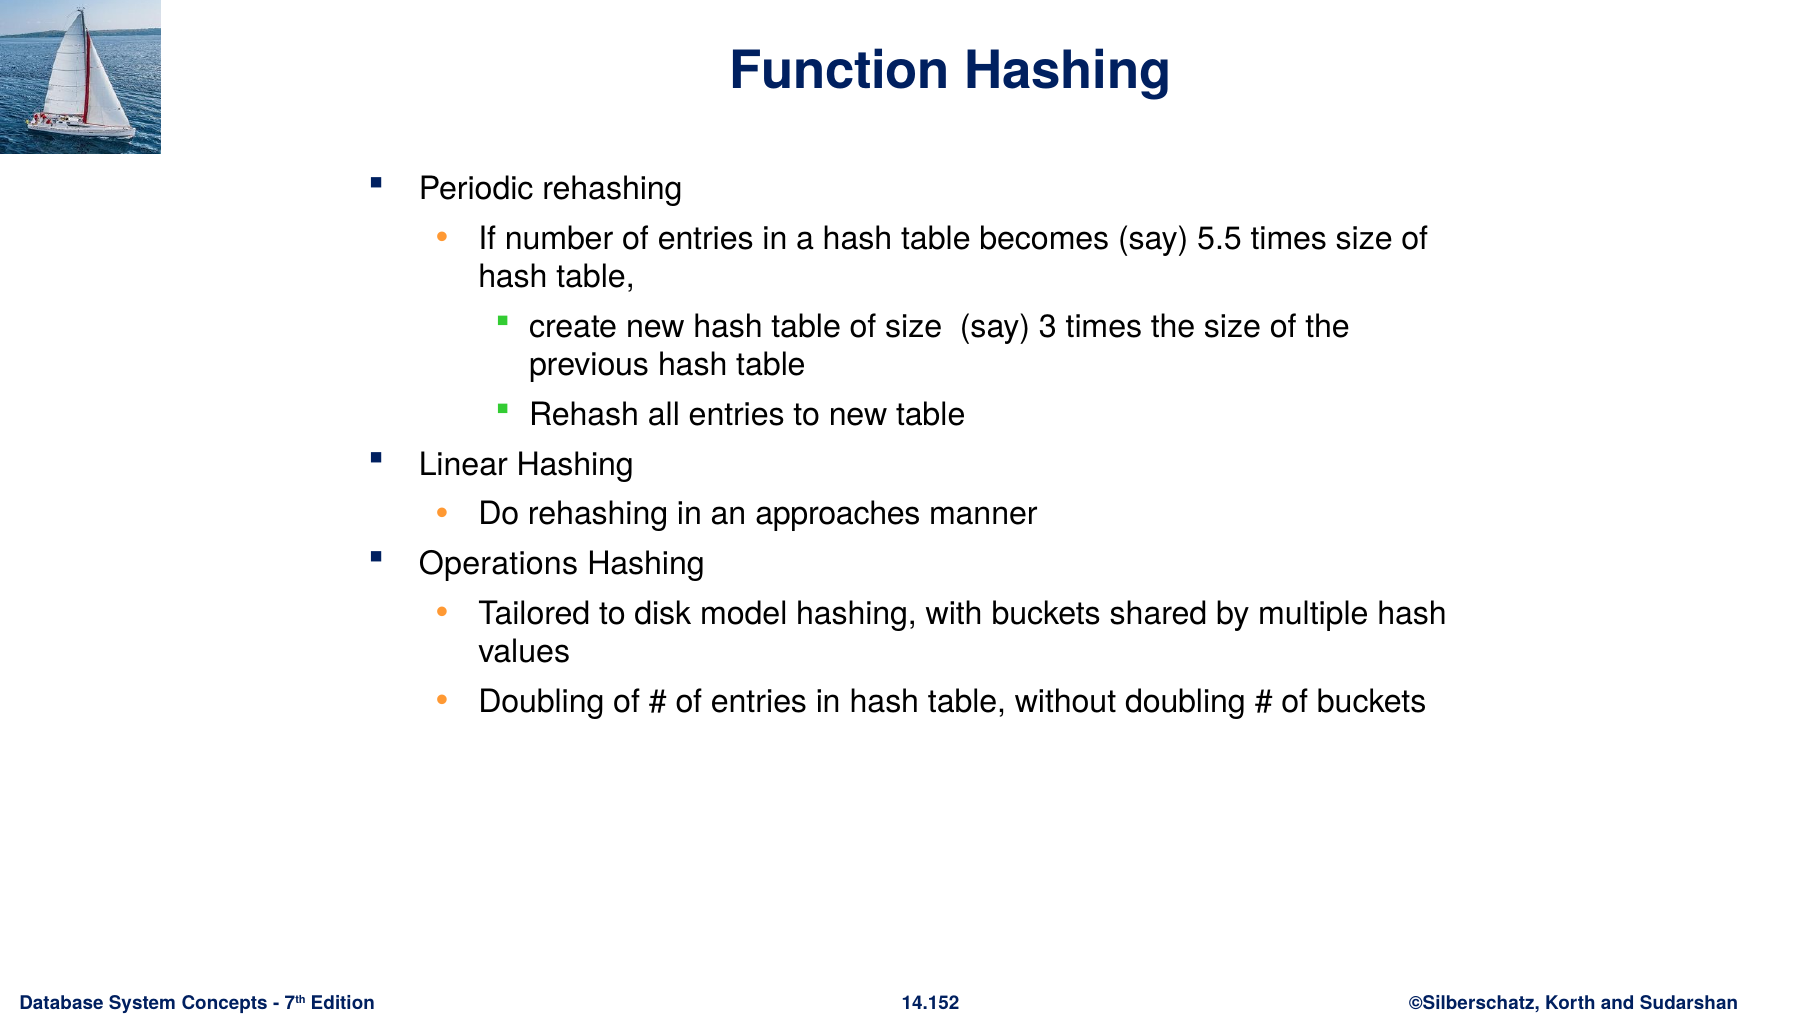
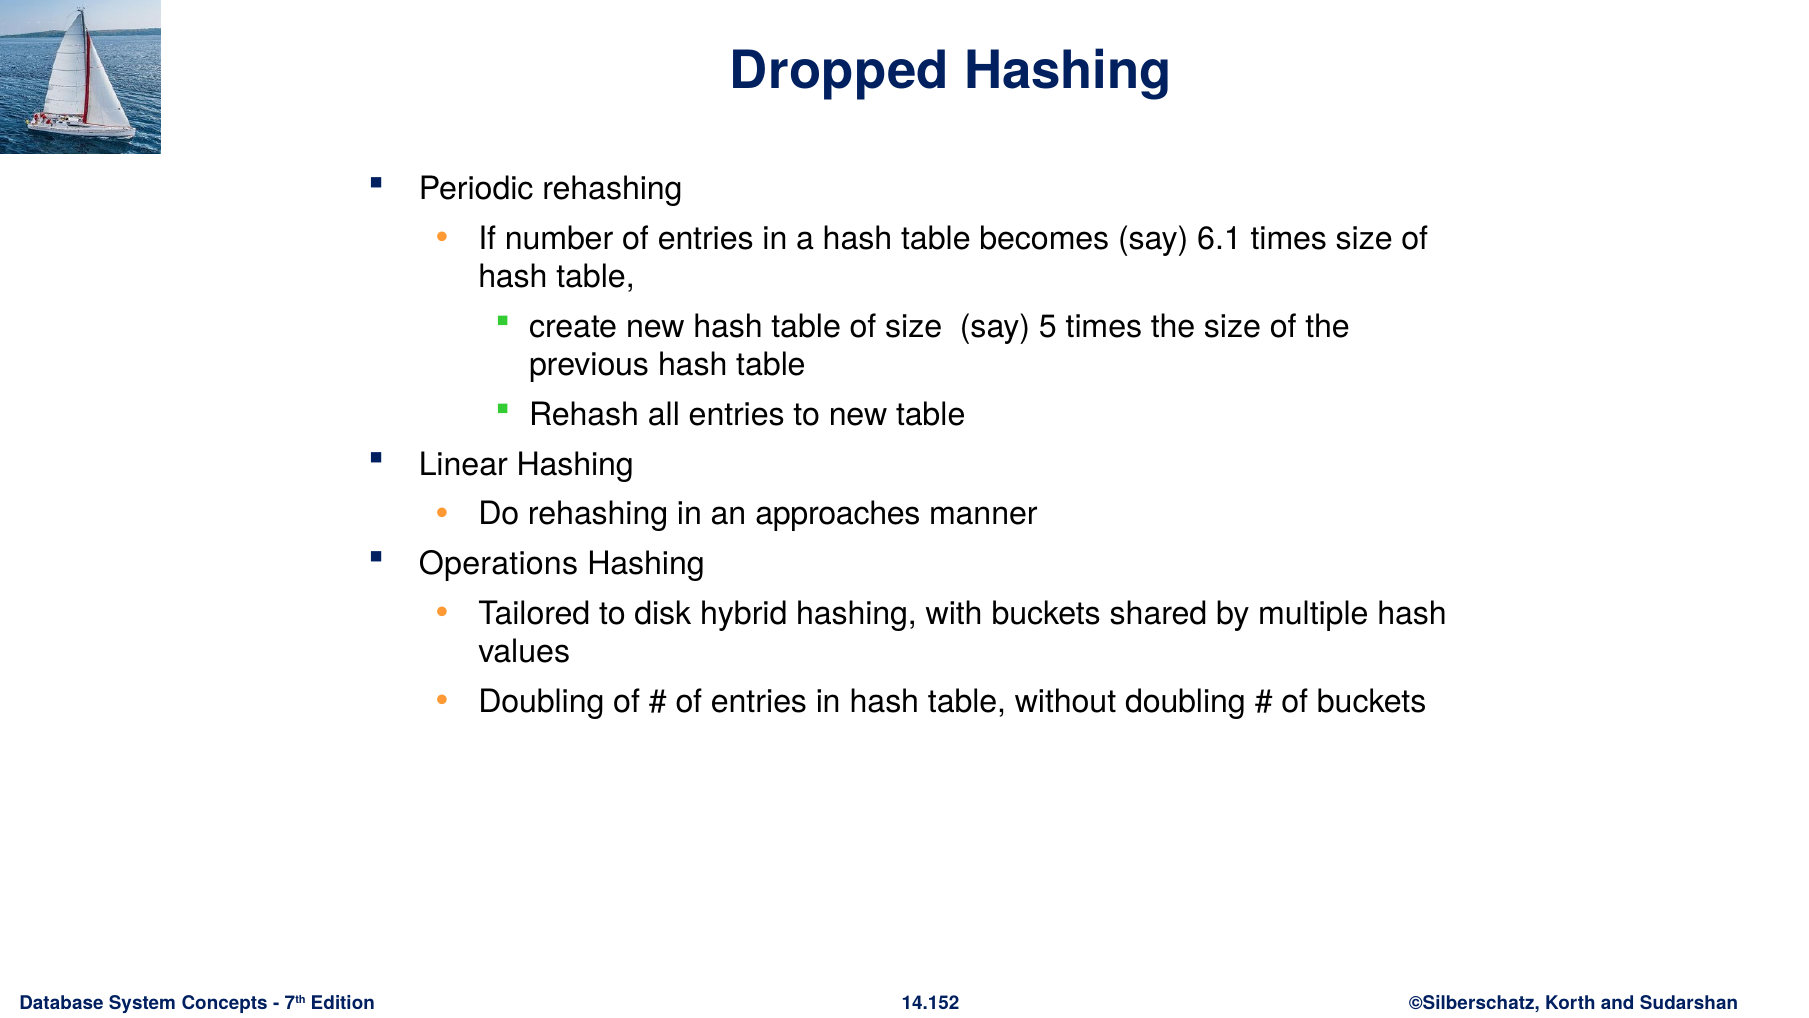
Function: Function -> Dropped
5.5: 5.5 -> 6.1
3: 3 -> 5
model: model -> hybrid
